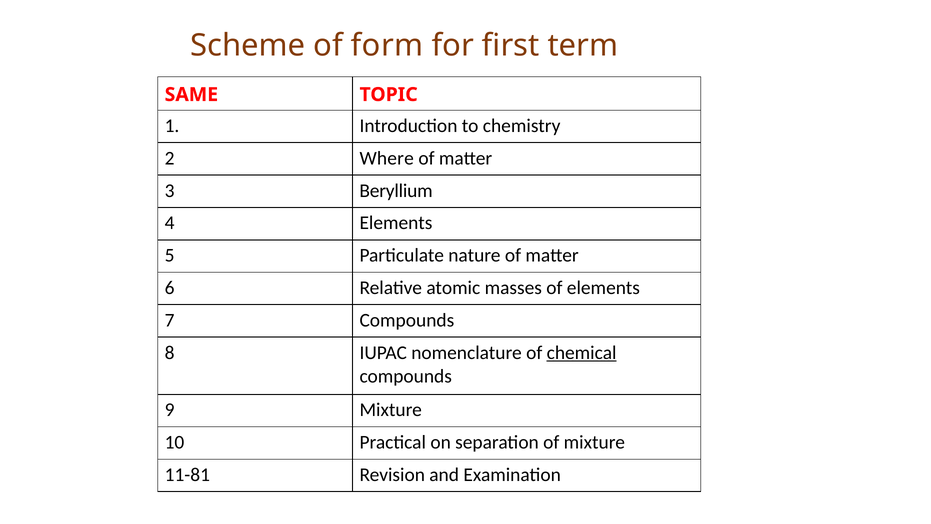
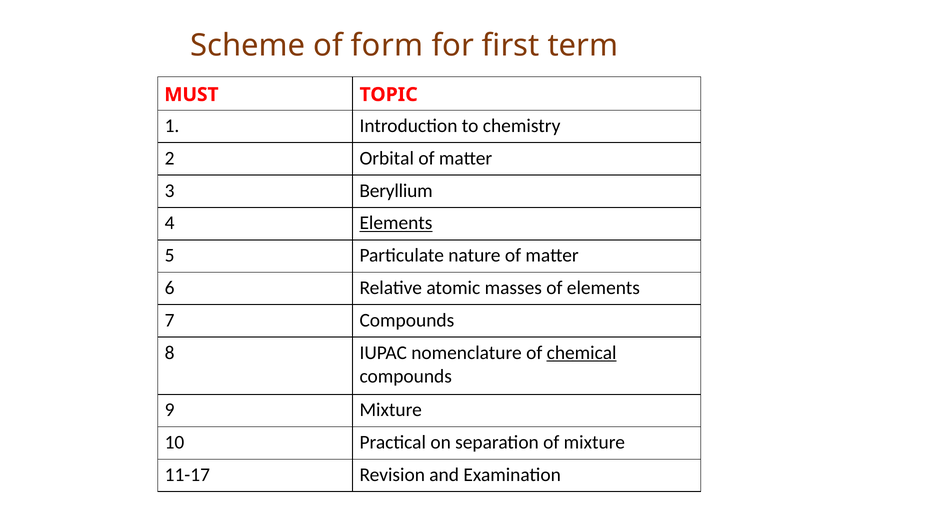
SAME: SAME -> MUST
Where: Where -> Orbital
Elements at (396, 223) underline: none -> present
11-81: 11-81 -> 11-17
